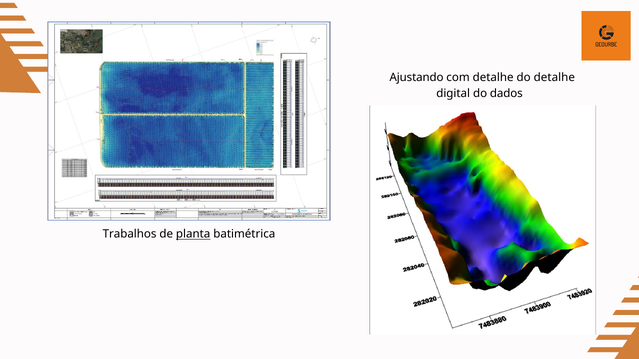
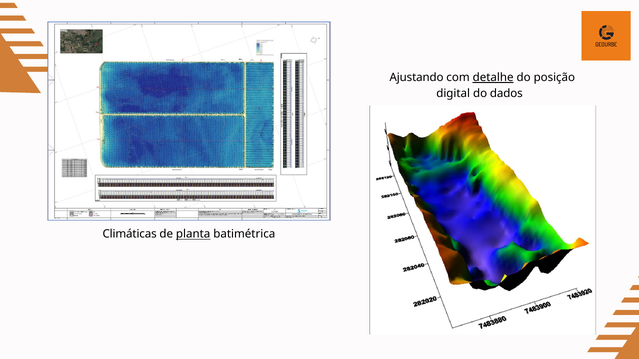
detalhe at (493, 78) underline: none -> present
do detalhe: detalhe -> posição
Trabalhos: Trabalhos -> Climáticas
